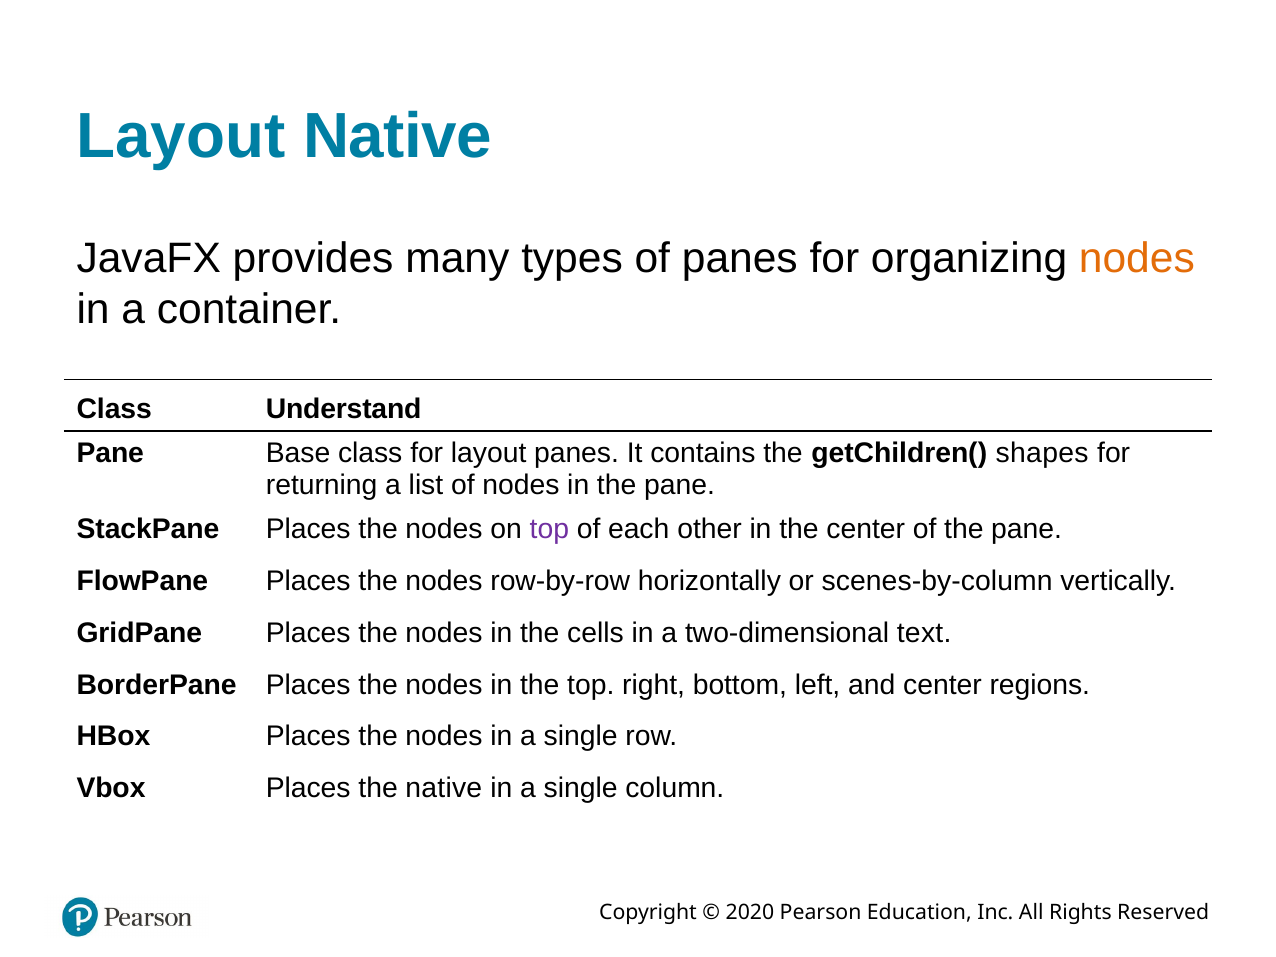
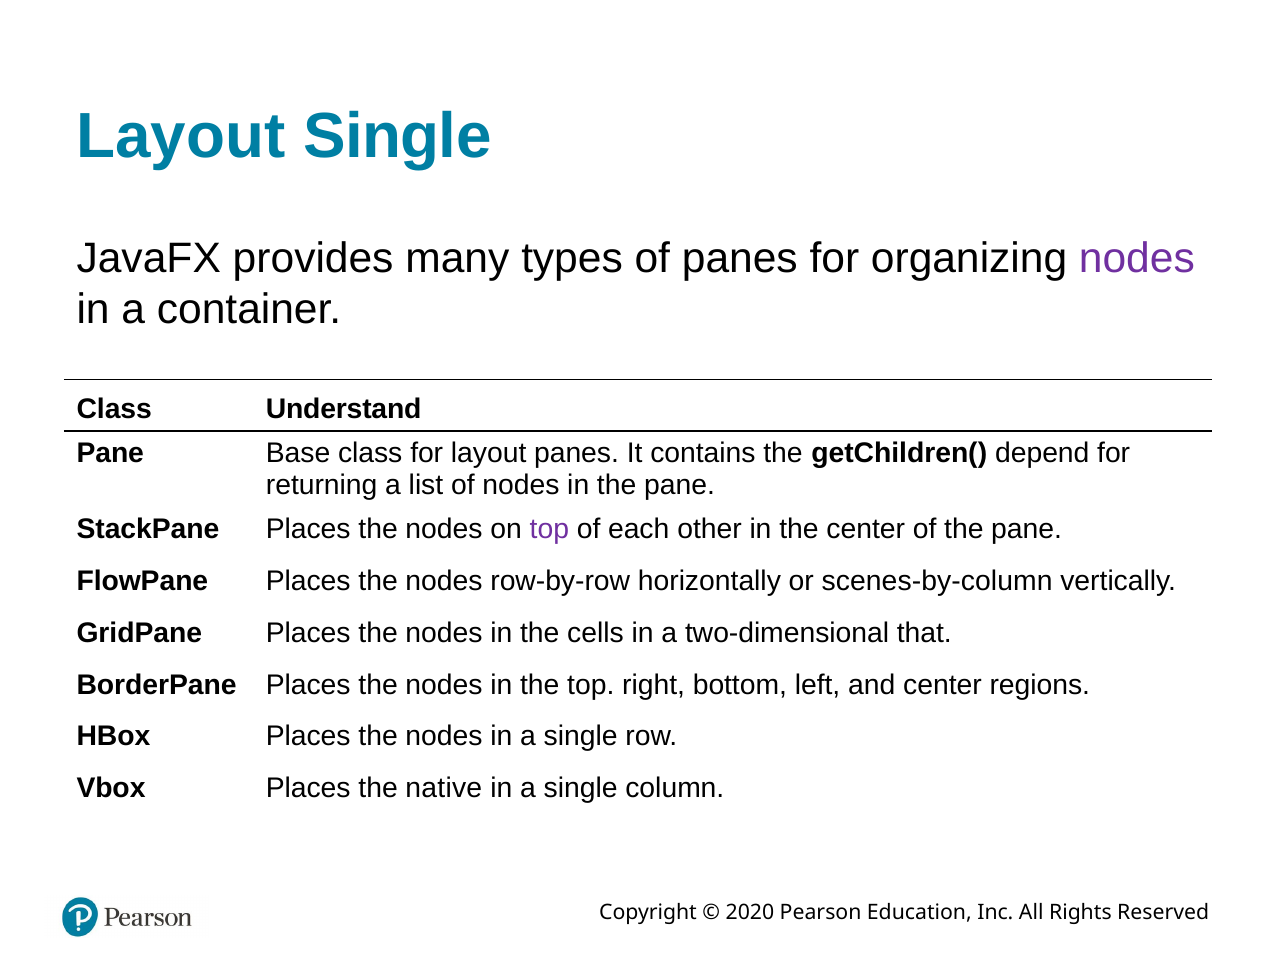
Layout Native: Native -> Single
nodes at (1137, 258) colour: orange -> purple
shapes: shapes -> depend
text: text -> that
